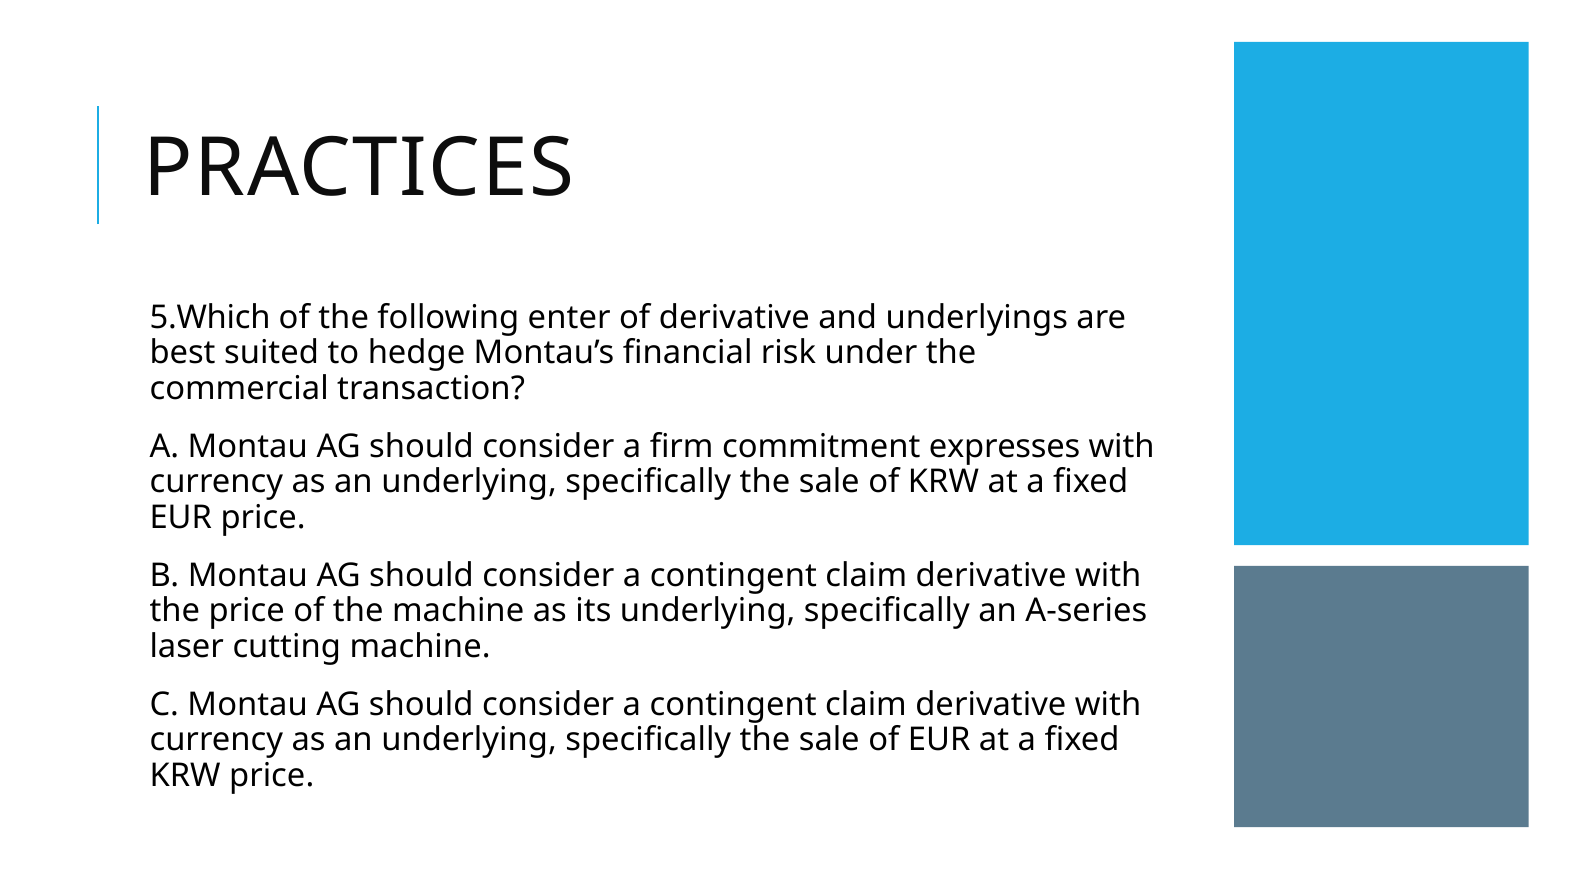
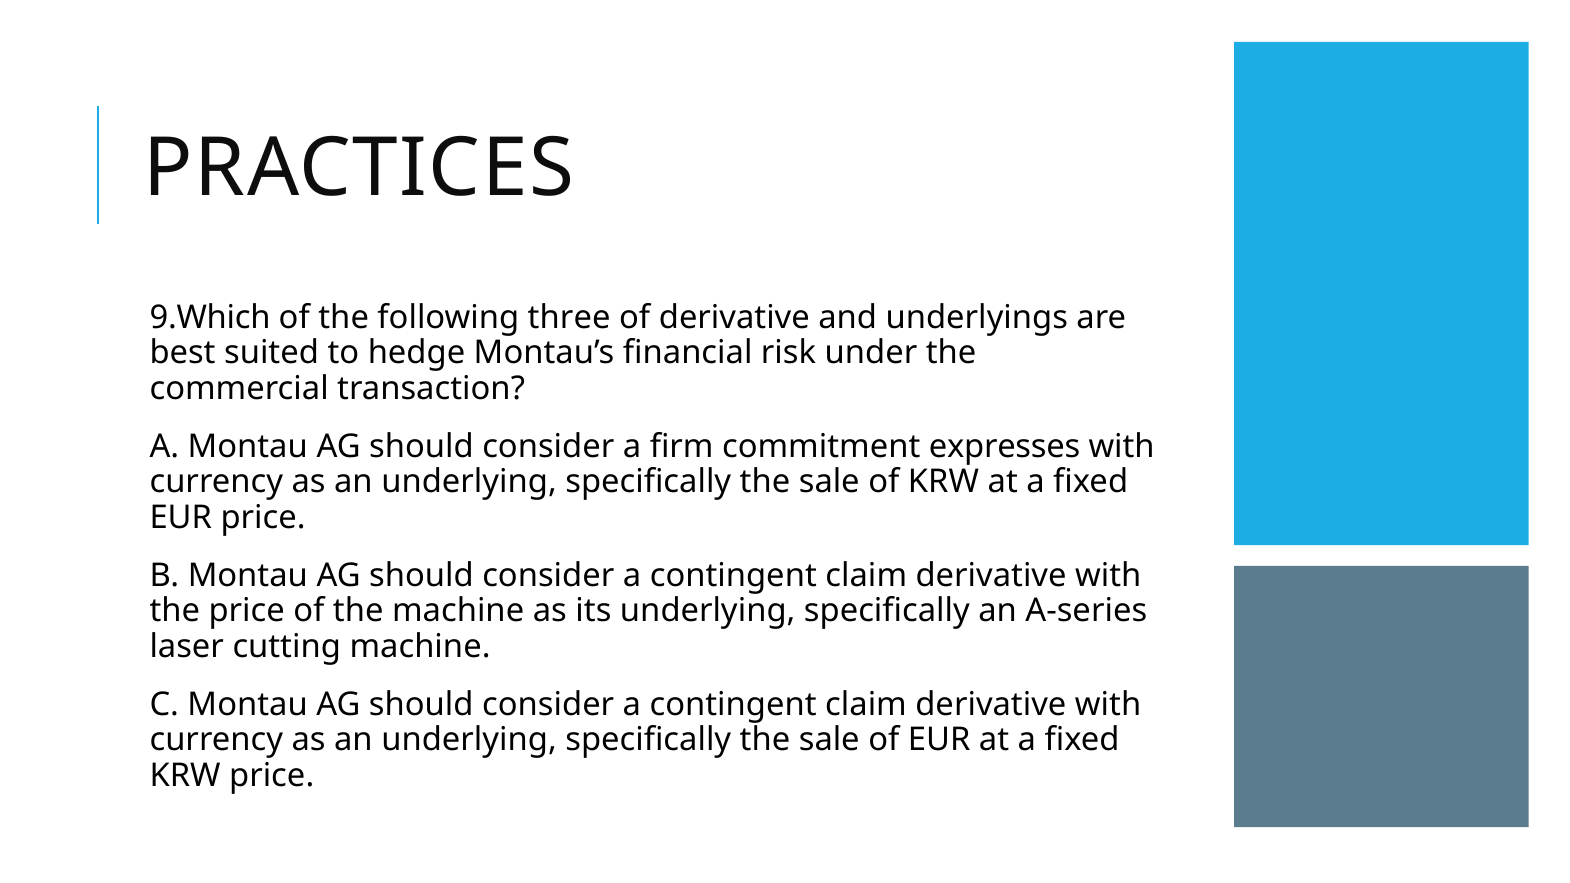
5.Which: 5.Which -> 9.Which
enter: enter -> three
